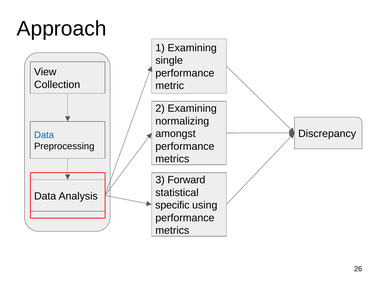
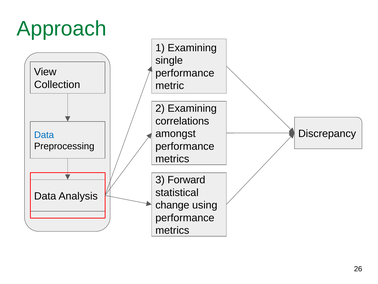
Approach colour: black -> green
normalizing: normalizing -> correlations
specific: specific -> change
